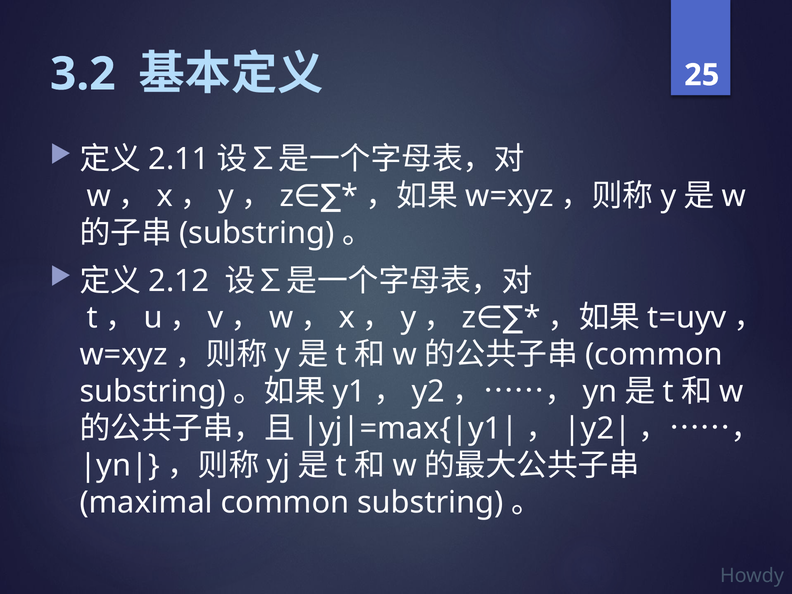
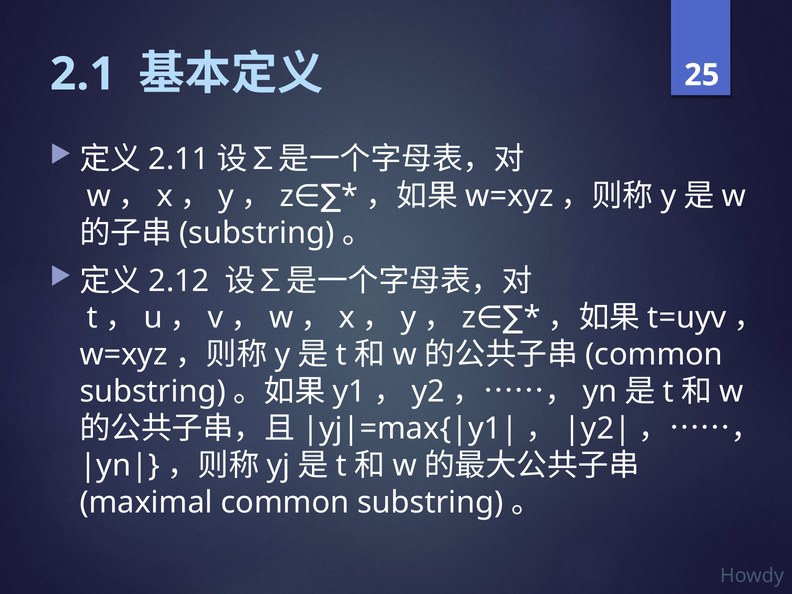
3.2: 3.2 -> 2.1
